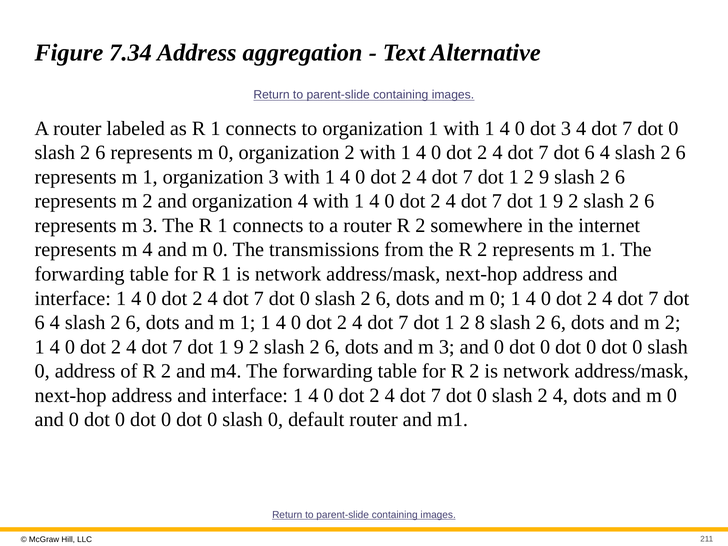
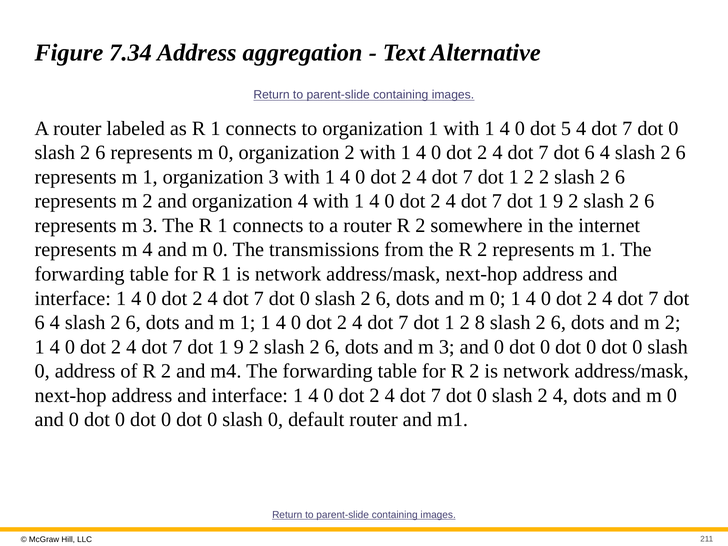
dot 3: 3 -> 5
2 9: 9 -> 2
